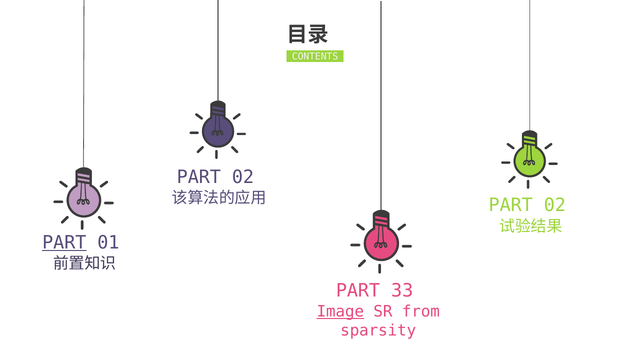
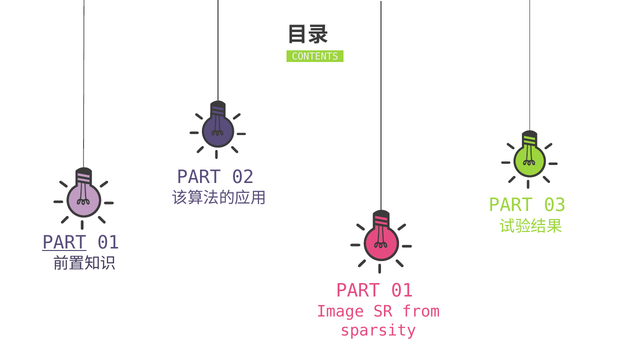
02 at (555, 205): 02 -> 03
33 at (402, 290): 33 -> 01
Image underline: present -> none
